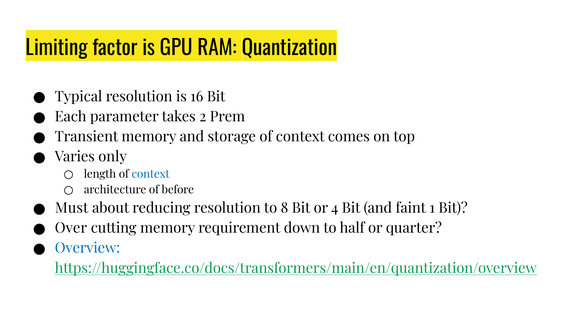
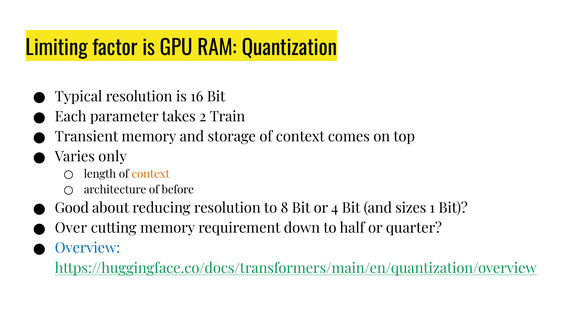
Prem: Prem -> Train
context at (151, 174) colour: blue -> orange
Must: Must -> Good
faint: faint -> sizes
